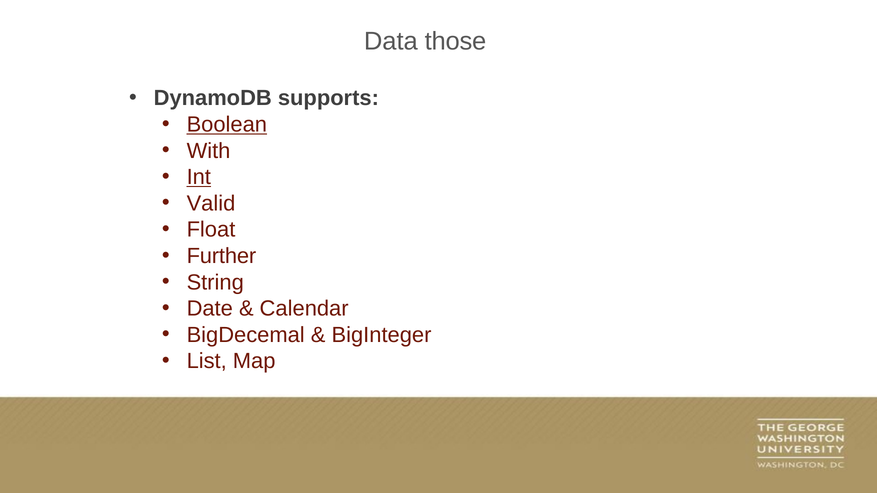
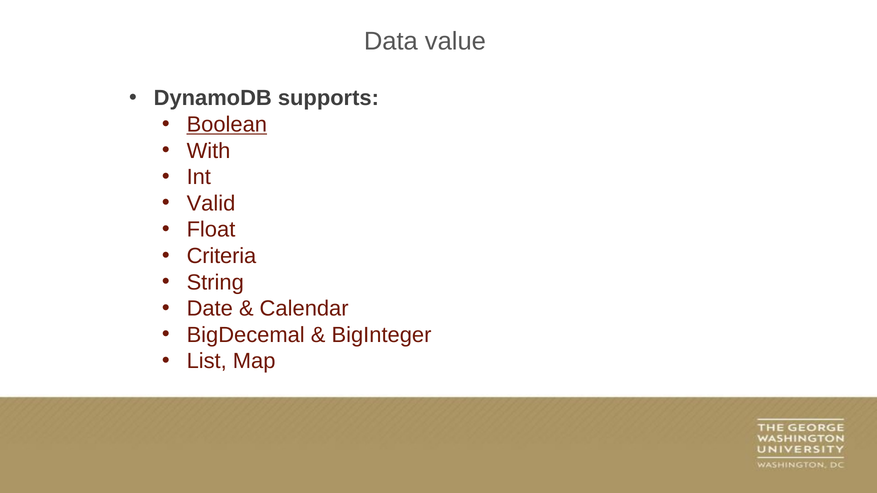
those: those -> value
Int underline: present -> none
Further: Further -> Criteria
